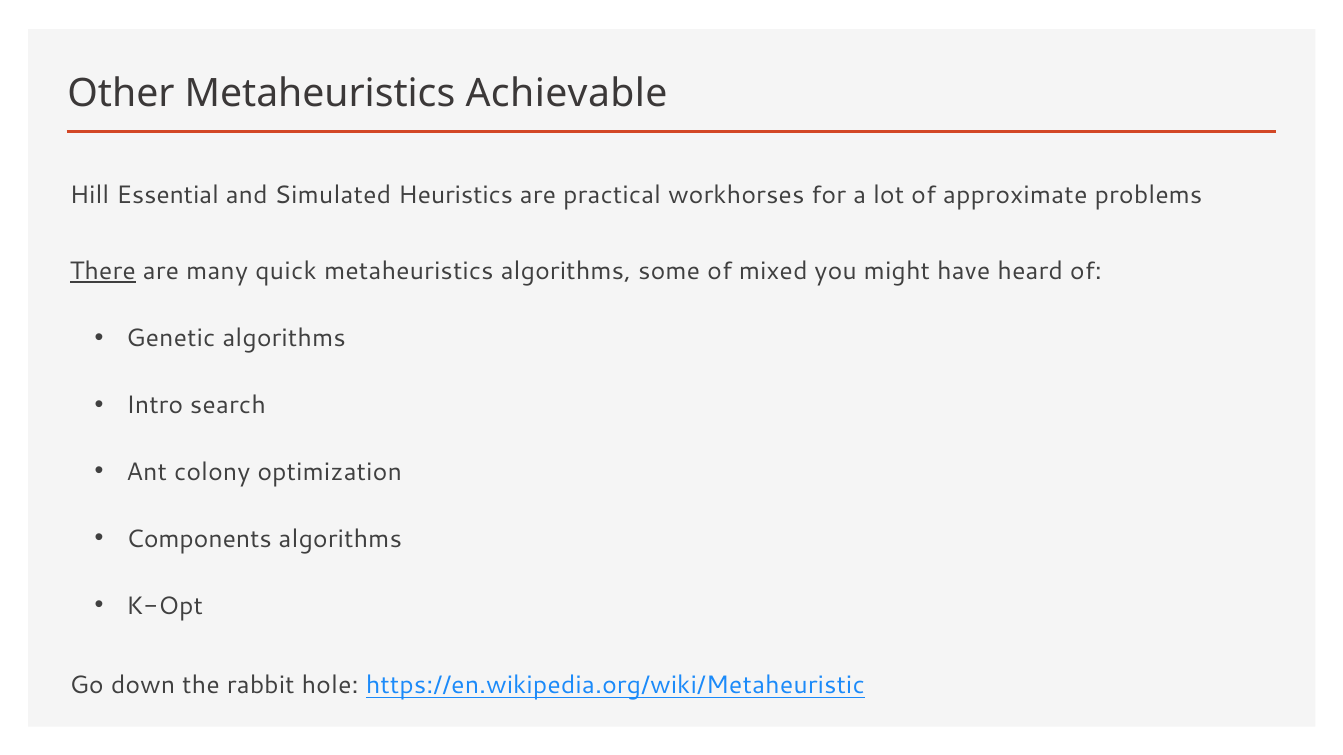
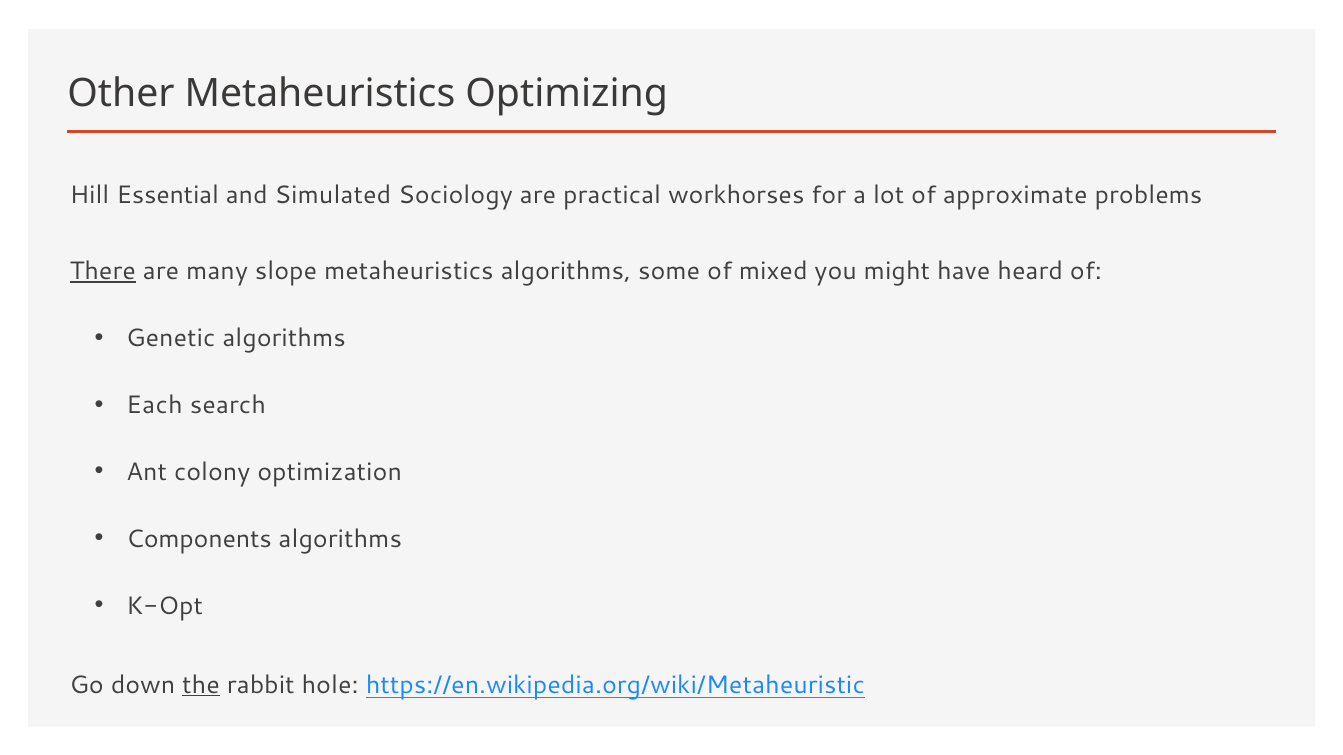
Achievable: Achievable -> Optimizing
Heuristics: Heuristics -> Sociology
quick: quick -> slope
Intro: Intro -> Each
the underline: none -> present
